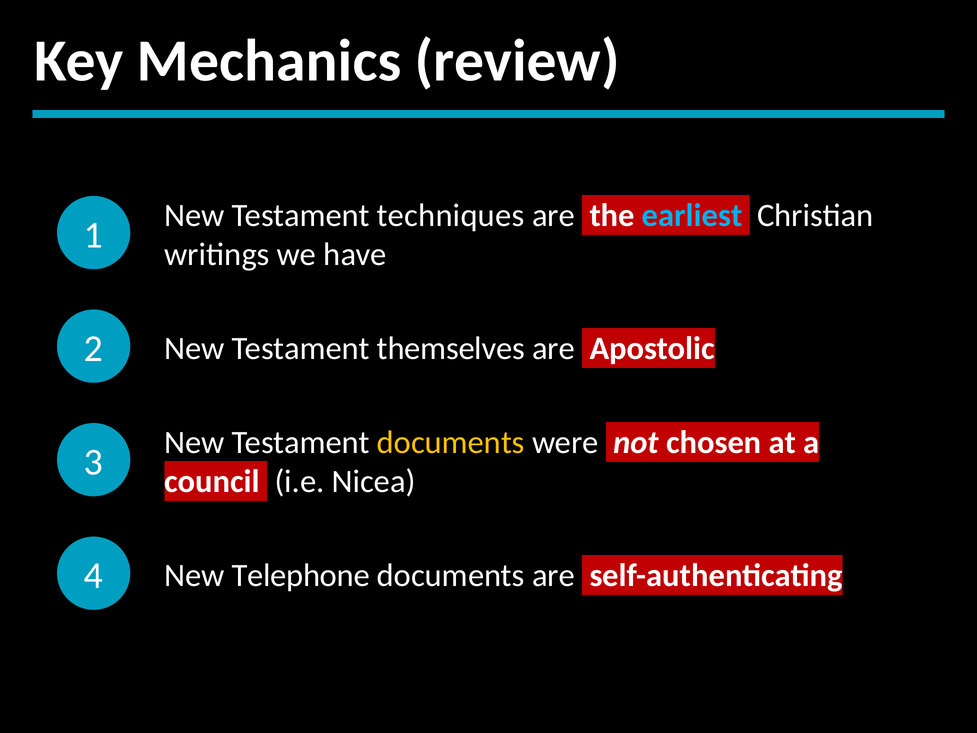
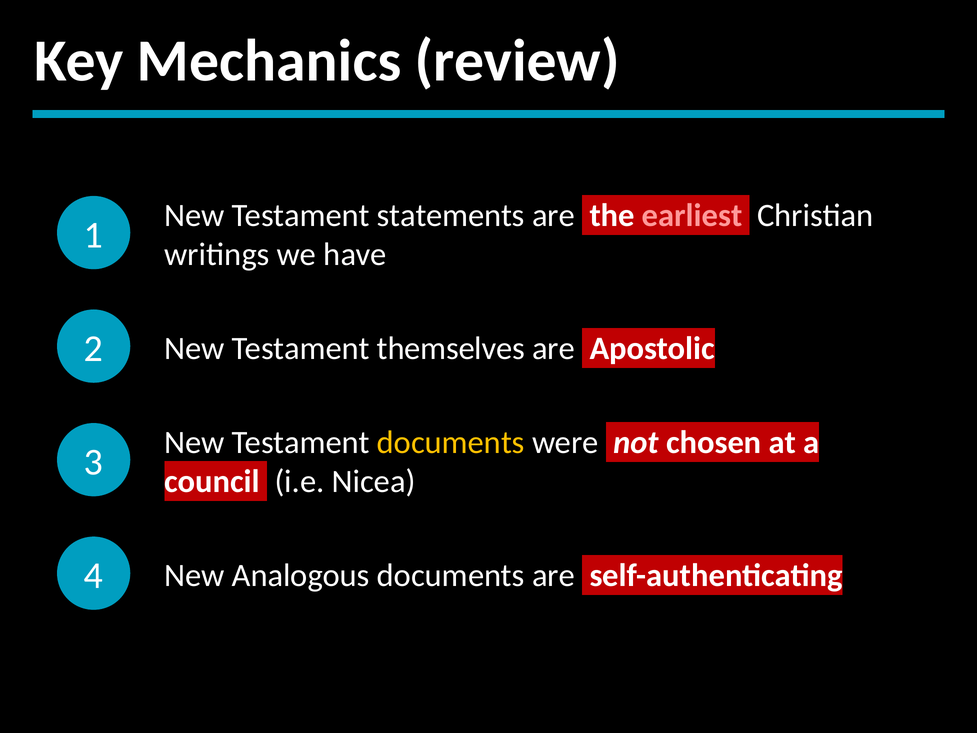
techniques: techniques -> statements
earliest colour: light blue -> pink
Telephone: Telephone -> Analogous
